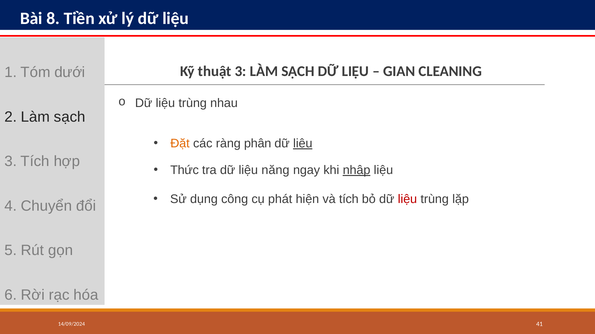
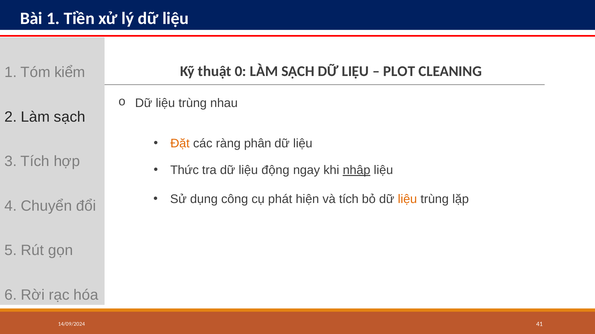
Bài 8: 8 -> 1
thuật 3: 3 -> 0
GIAN: GIAN -> PLOT
dưới: dưới -> kiểm
liệu at (303, 144) underline: present -> none
năng: năng -> động
liệu at (407, 199) colour: red -> orange
